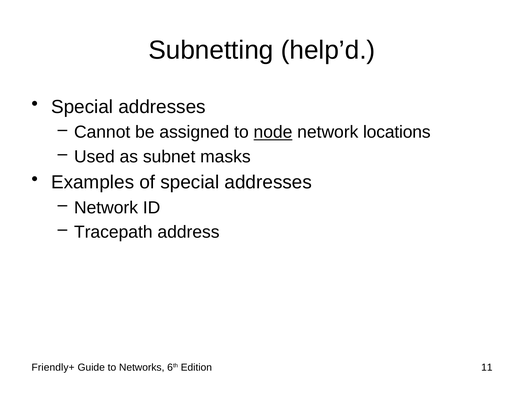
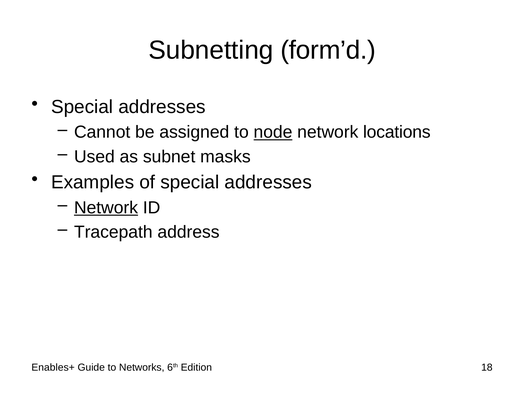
help’d: help’d -> form’d
Network at (106, 208) underline: none -> present
Friendly+: Friendly+ -> Enables+
11: 11 -> 18
